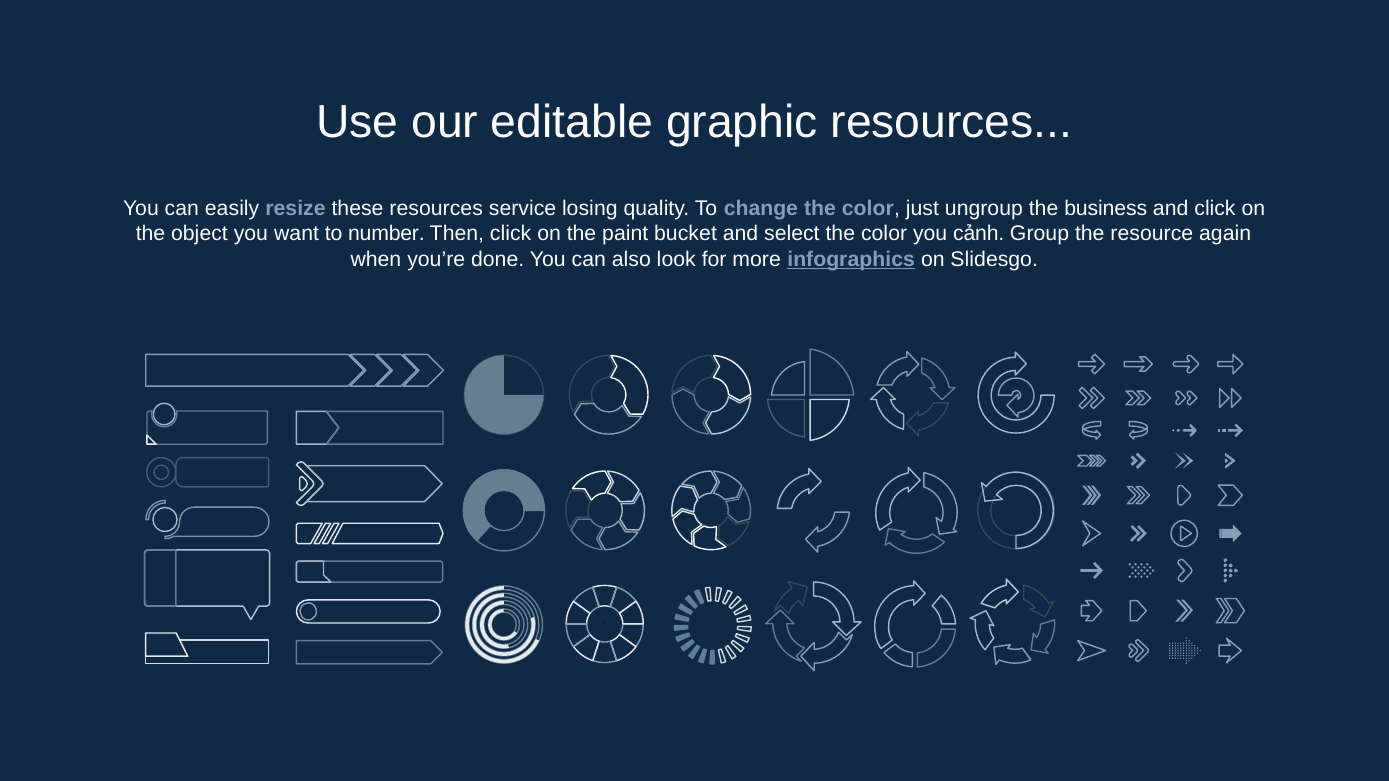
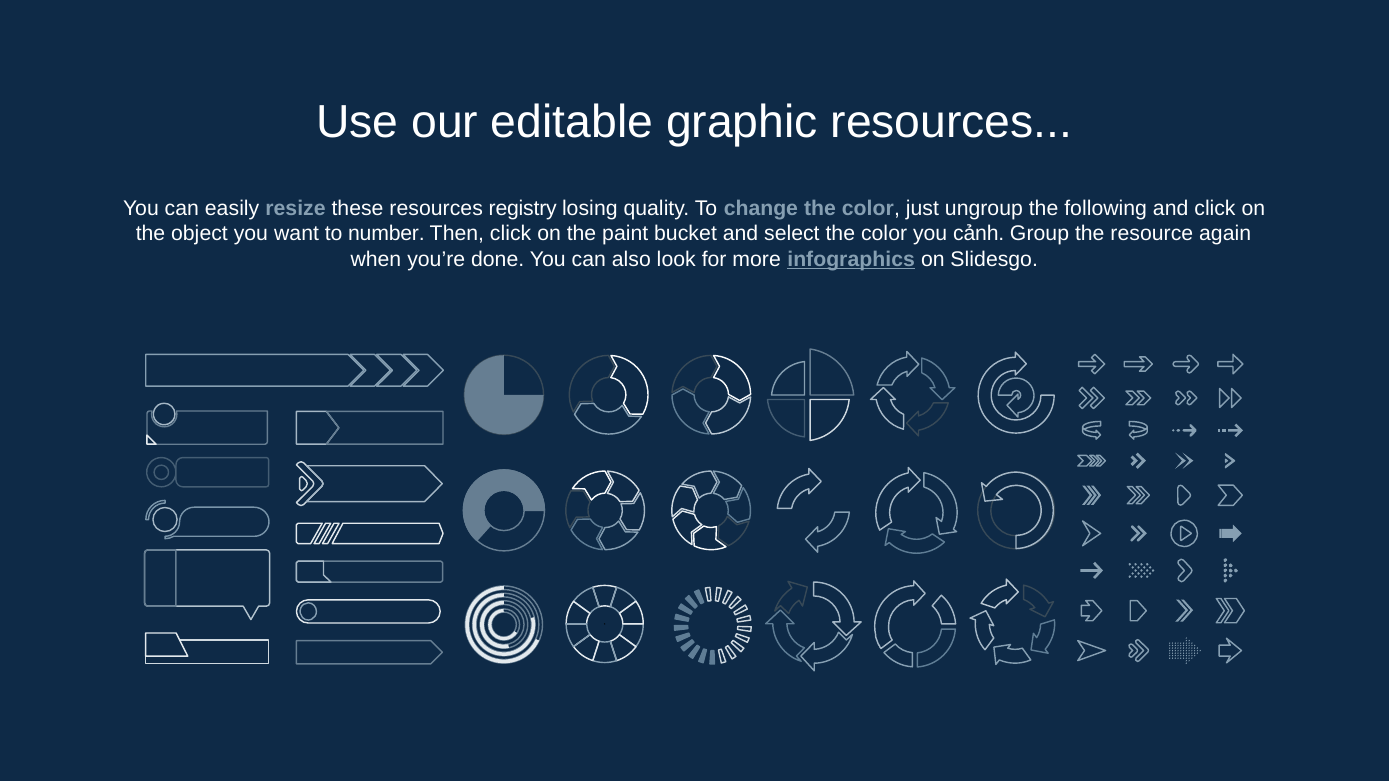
service: service -> registry
business: business -> following
